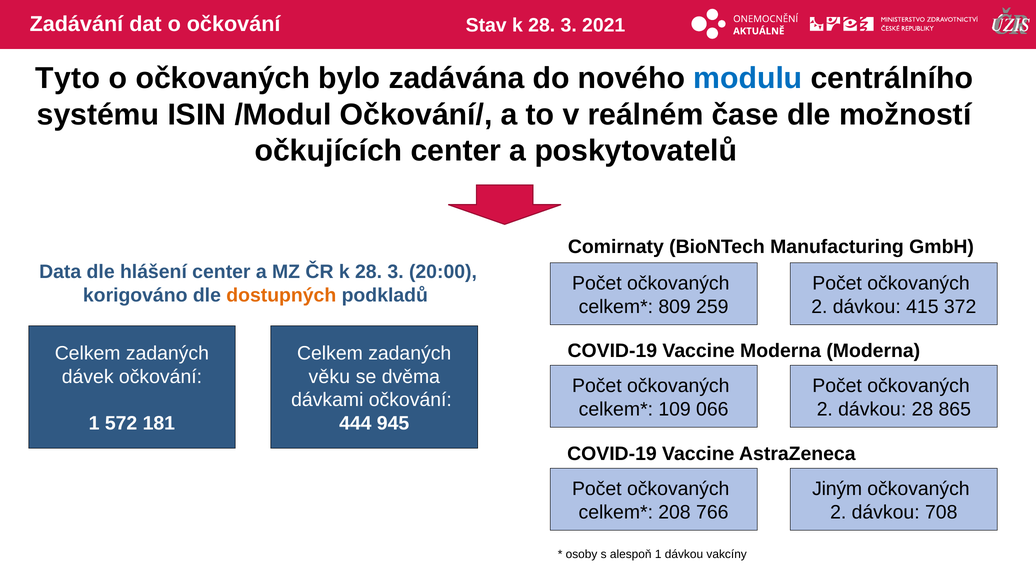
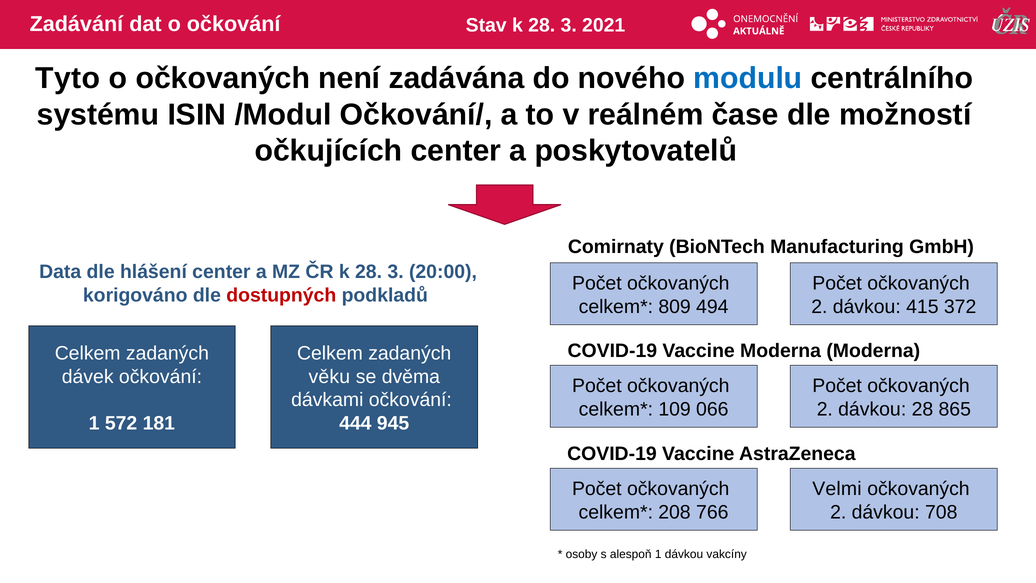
bylo: bylo -> není
dostupných colour: orange -> red
259: 259 -> 494
Jiným: Jiným -> Velmi
